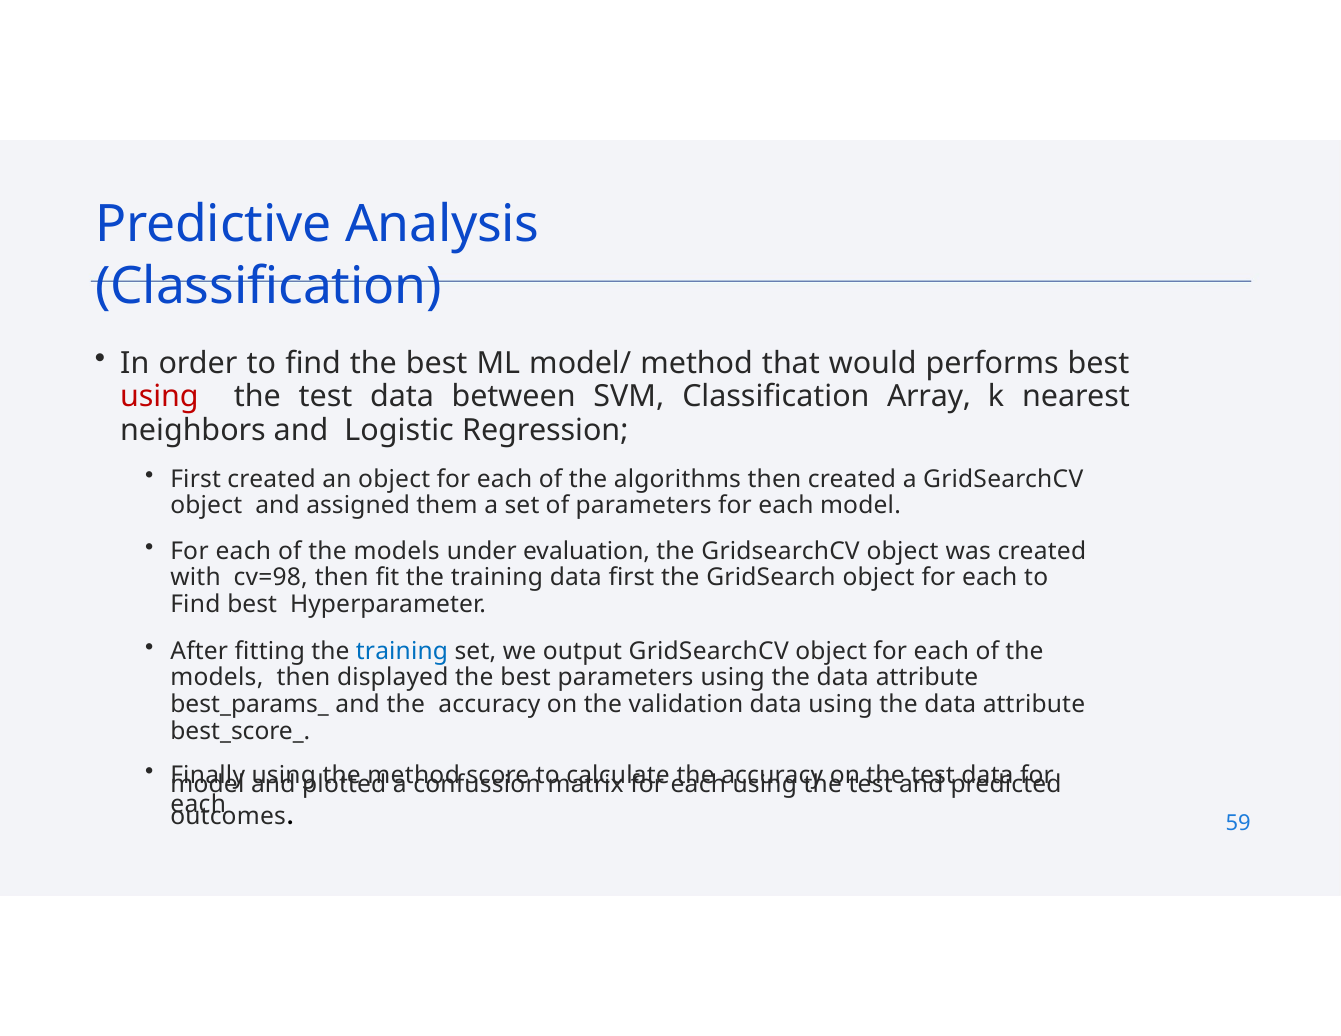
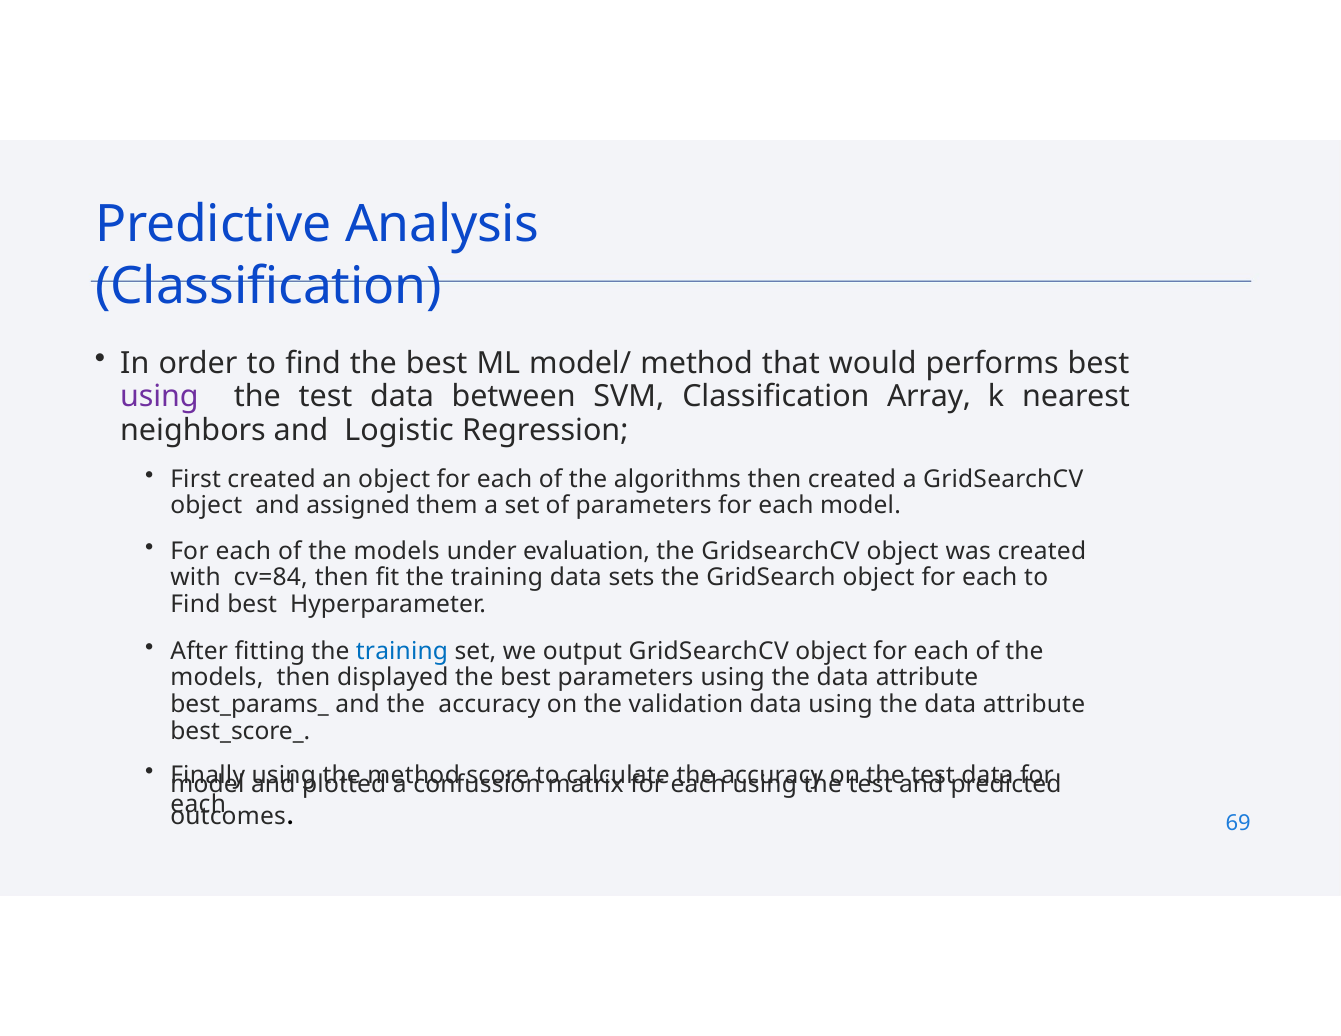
using at (159, 397) colour: red -> purple
cv=98: cv=98 -> cv=84
data first: first -> sets
59: 59 -> 69
